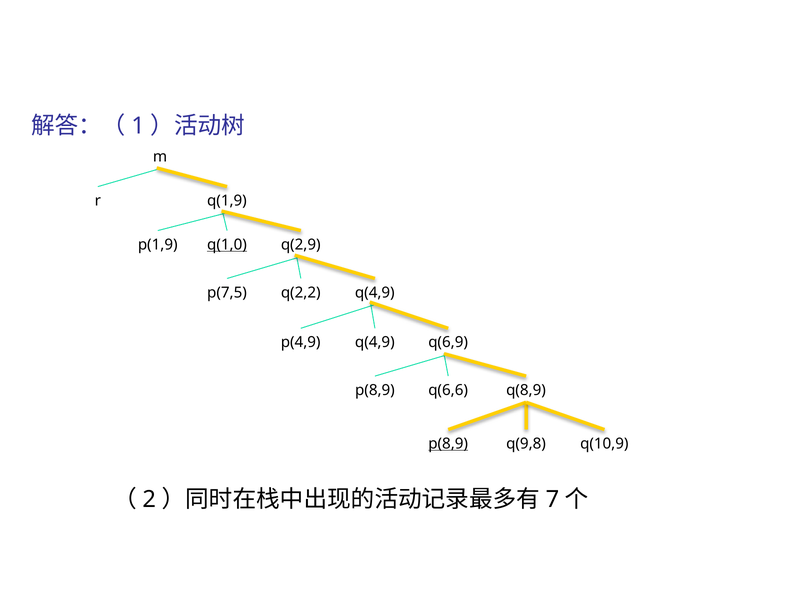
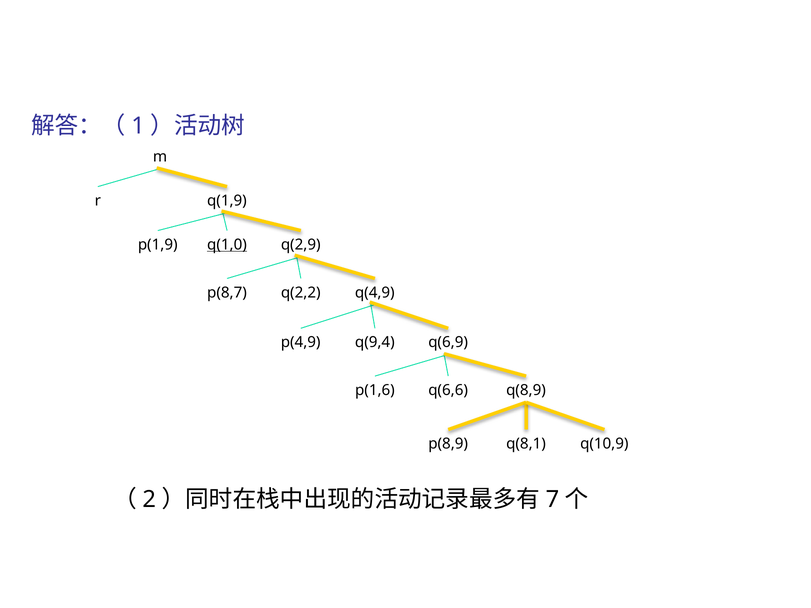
p(7,5: p(7,5 -> p(8,7
q(4,9 at (375, 343): q(4,9 -> q(9,4
p(8,9 at (375, 390): p(8,9 -> p(1,6
p(8,9 at (448, 444) underline: present -> none
q(9,8: q(9,8 -> q(8,1
